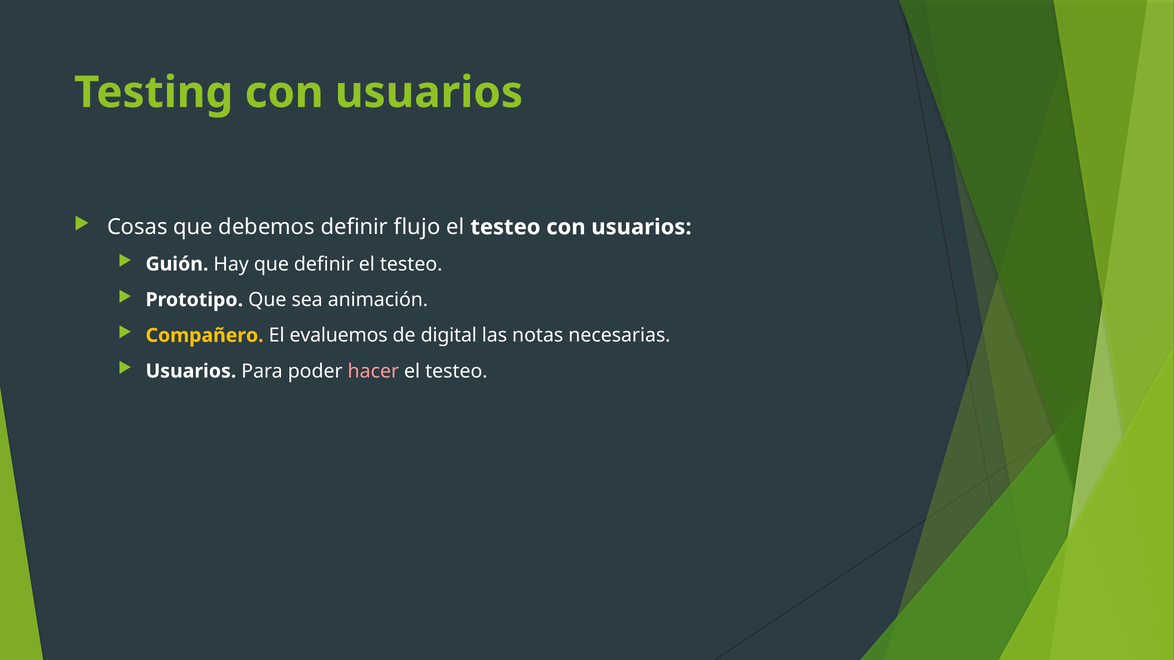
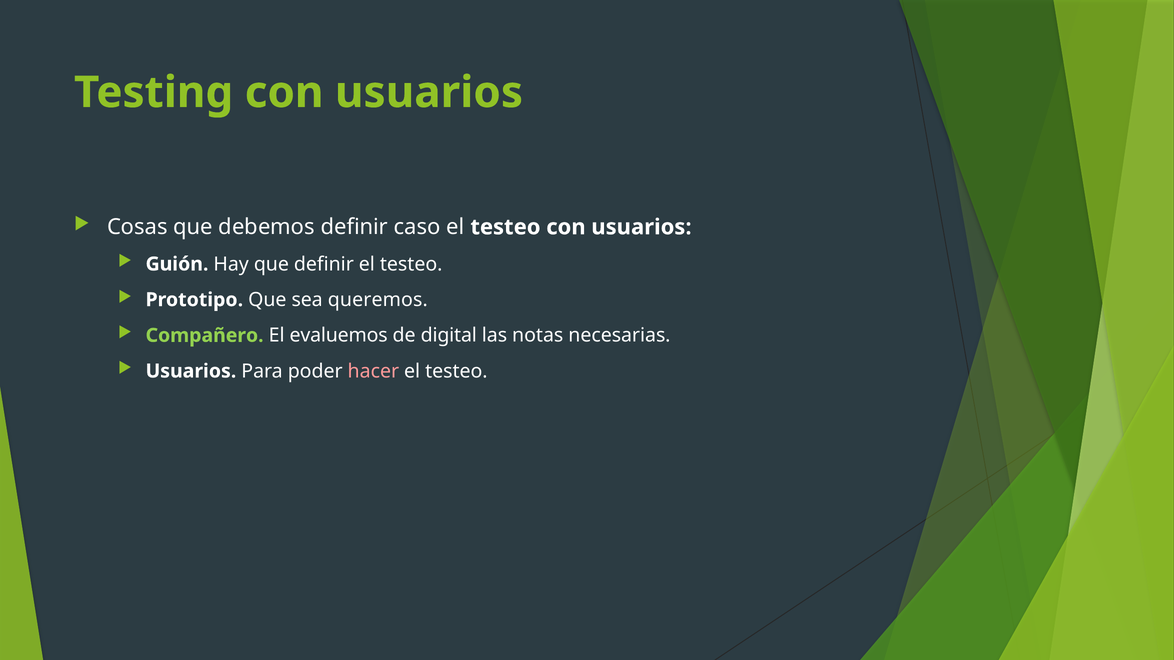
flujo: flujo -> caso
animación: animación -> queremos
Compañero colour: yellow -> light green
